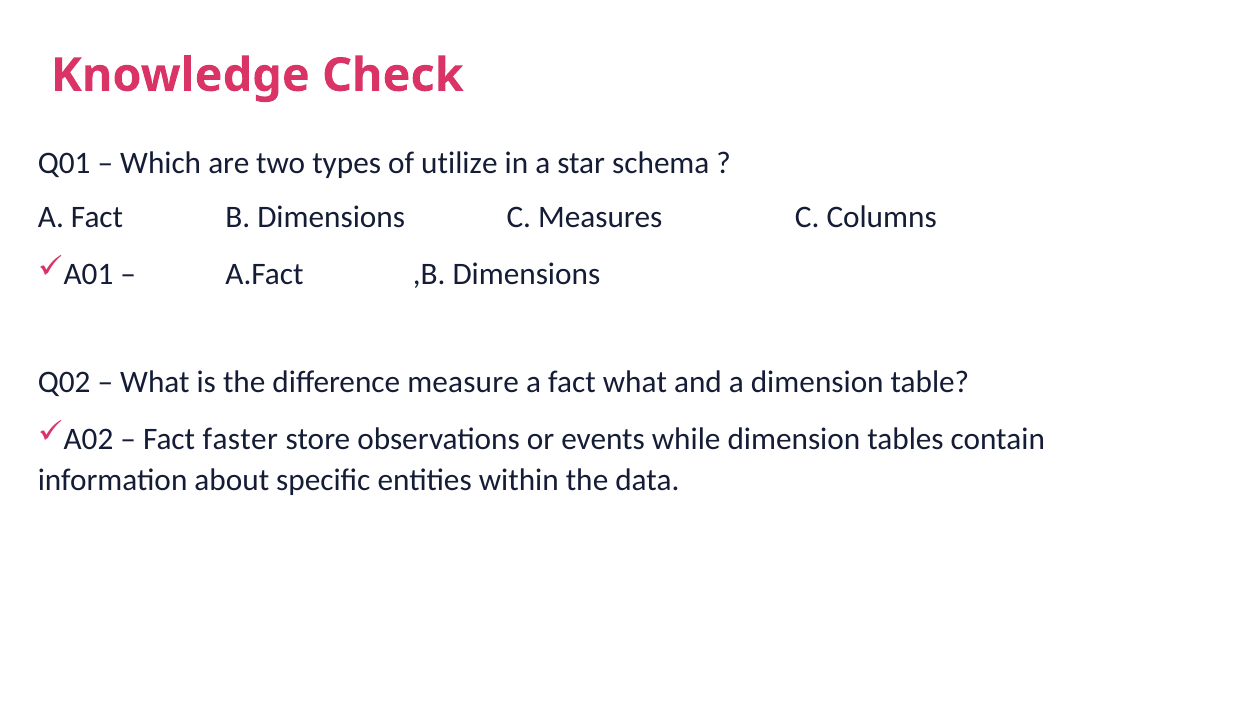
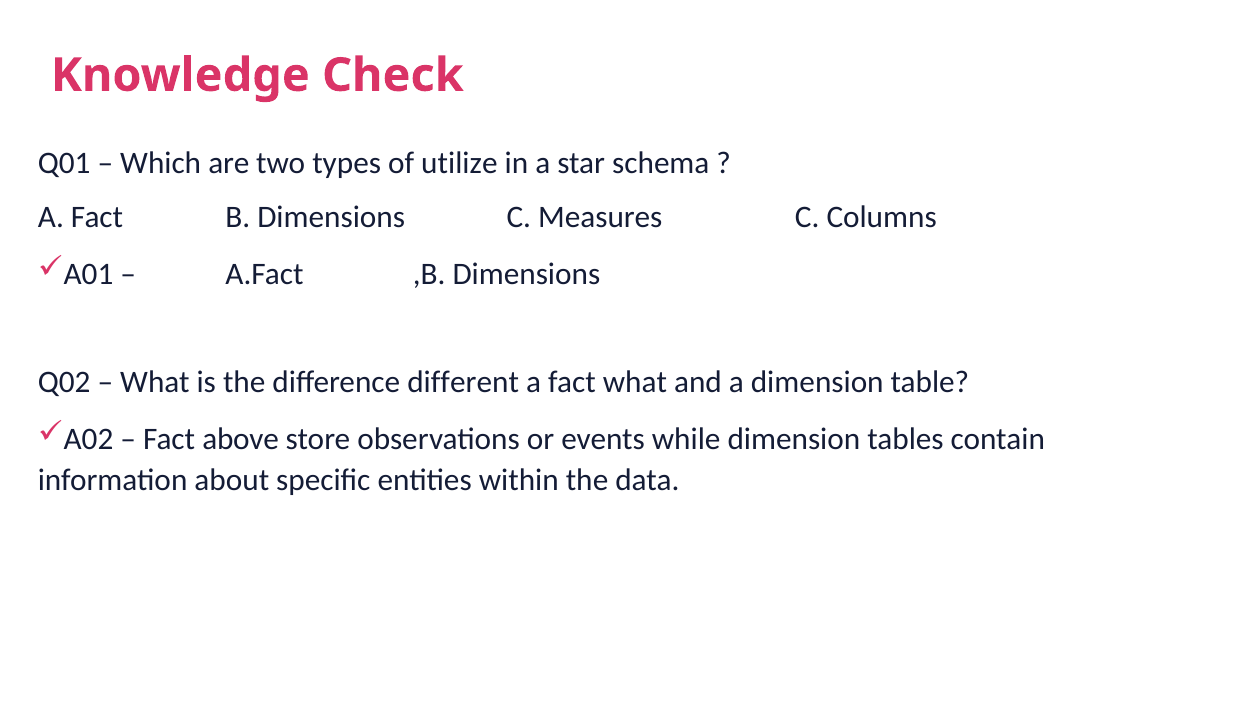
measure: measure -> different
faster: faster -> above
